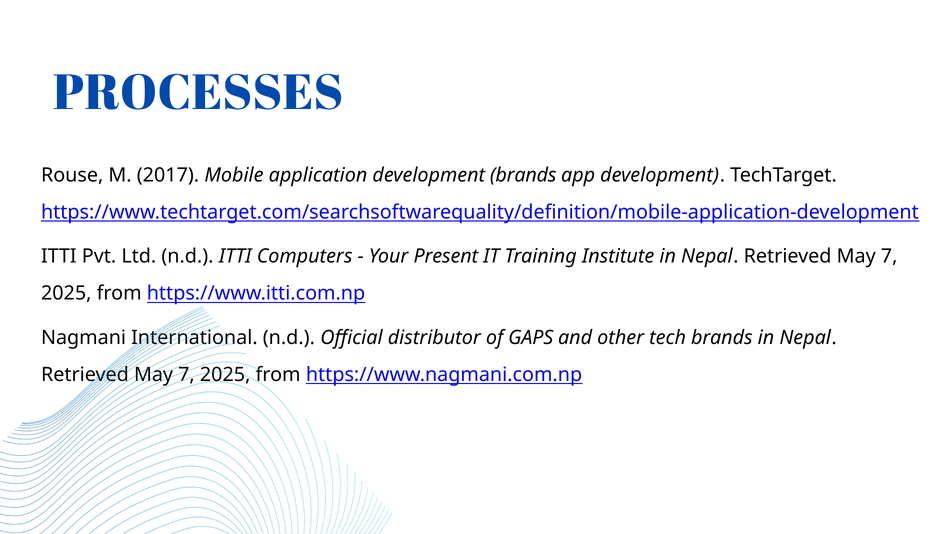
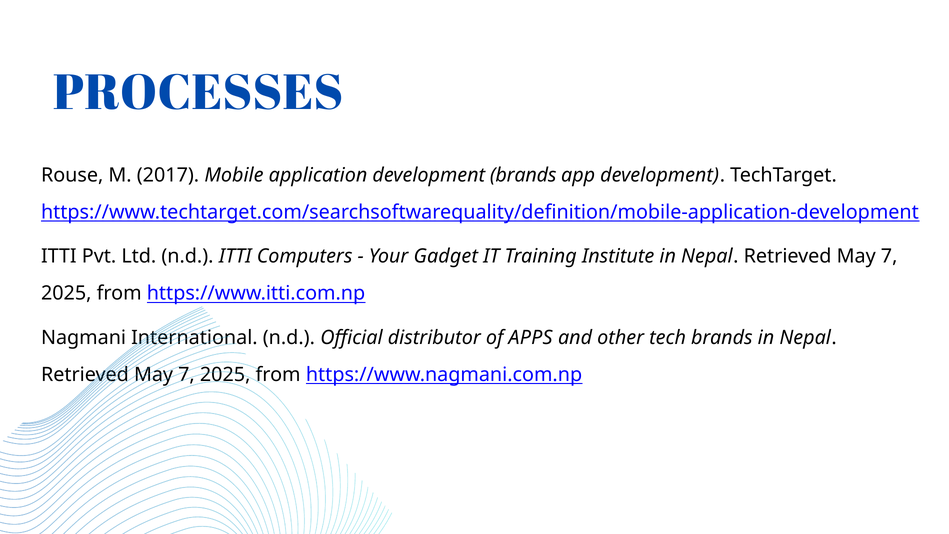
Present: Present -> Gadget
GAPS: GAPS -> APPS
